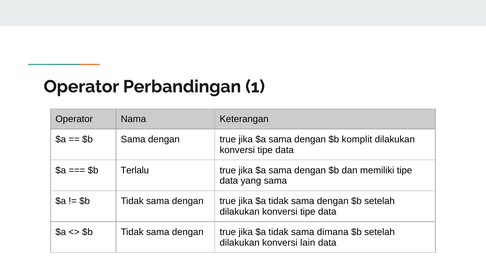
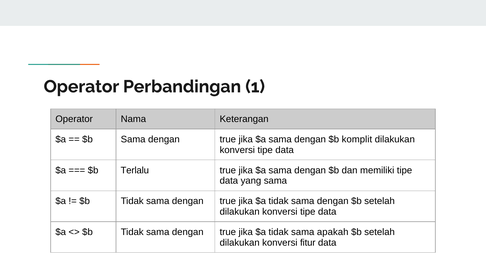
dimana: dimana -> apakah
lain: lain -> fitur
